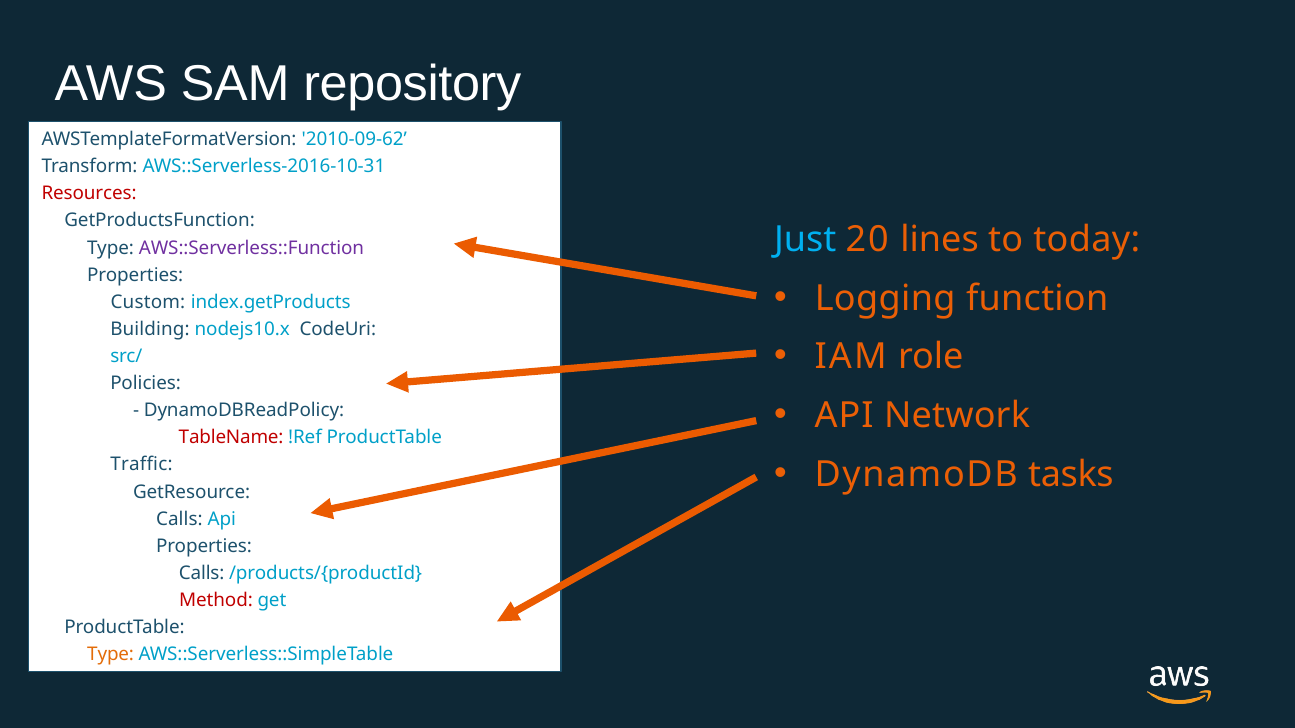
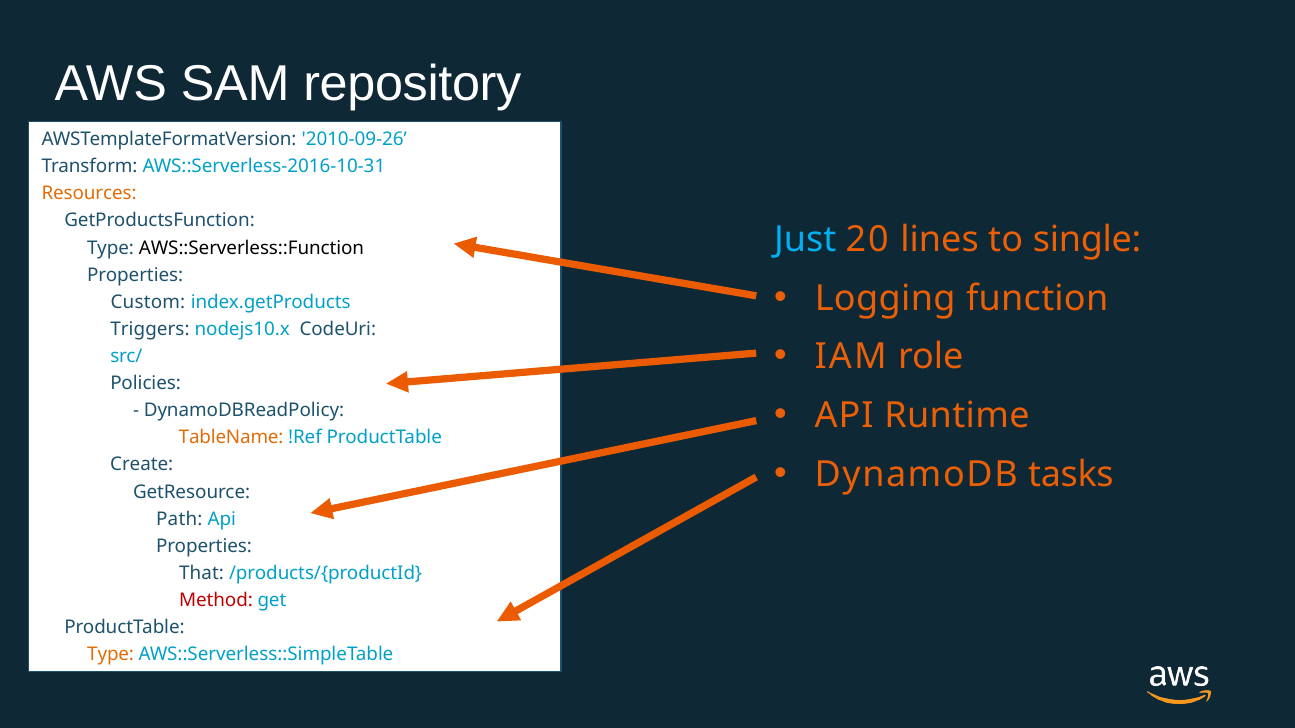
2010-09-62: 2010-09-62 -> 2010-09-26
Resources colour: red -> orange
today: today -> single
AWS::Serverless::Function colour: purple -> black
Building: Building -> Triggers
Network: Network -> Runtime
TableName colour: red -> orange
Traffic: Traffic -> Create
Calls at (179, 519): Calls -> Path
Calls at (202, 574): Calls -> That
